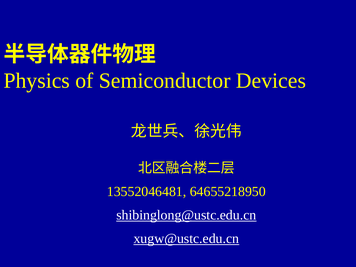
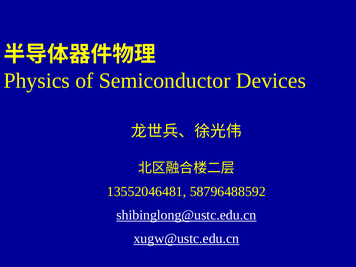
64655218950: 64655218950 -> 58796488592
